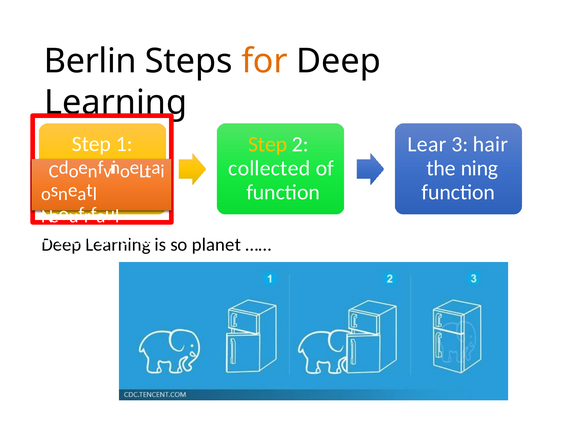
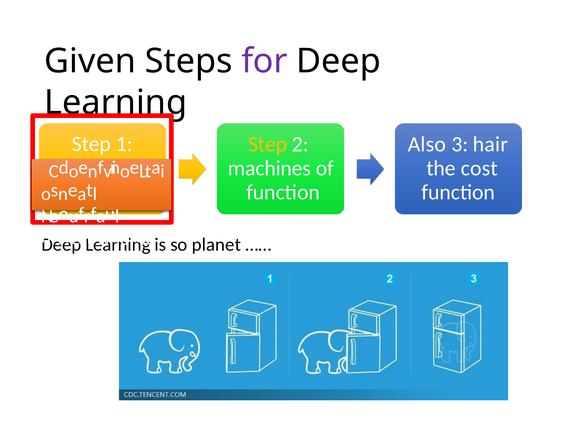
Berlin: Berlin -> Given
for colour: orange -> purple
Lear: Lear -> Also
collected: collected -> machines
ning: ning -> cost
